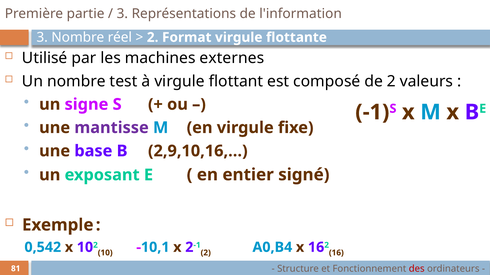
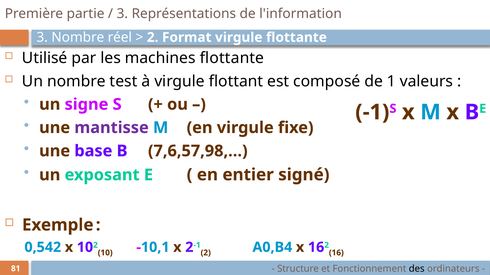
machines externes: externes -> flottante
de 2: 2 -> 1
2,9,10,16,…: 2,9,10,16,… -> 7,6,57,98,…
des colour: red -> black
